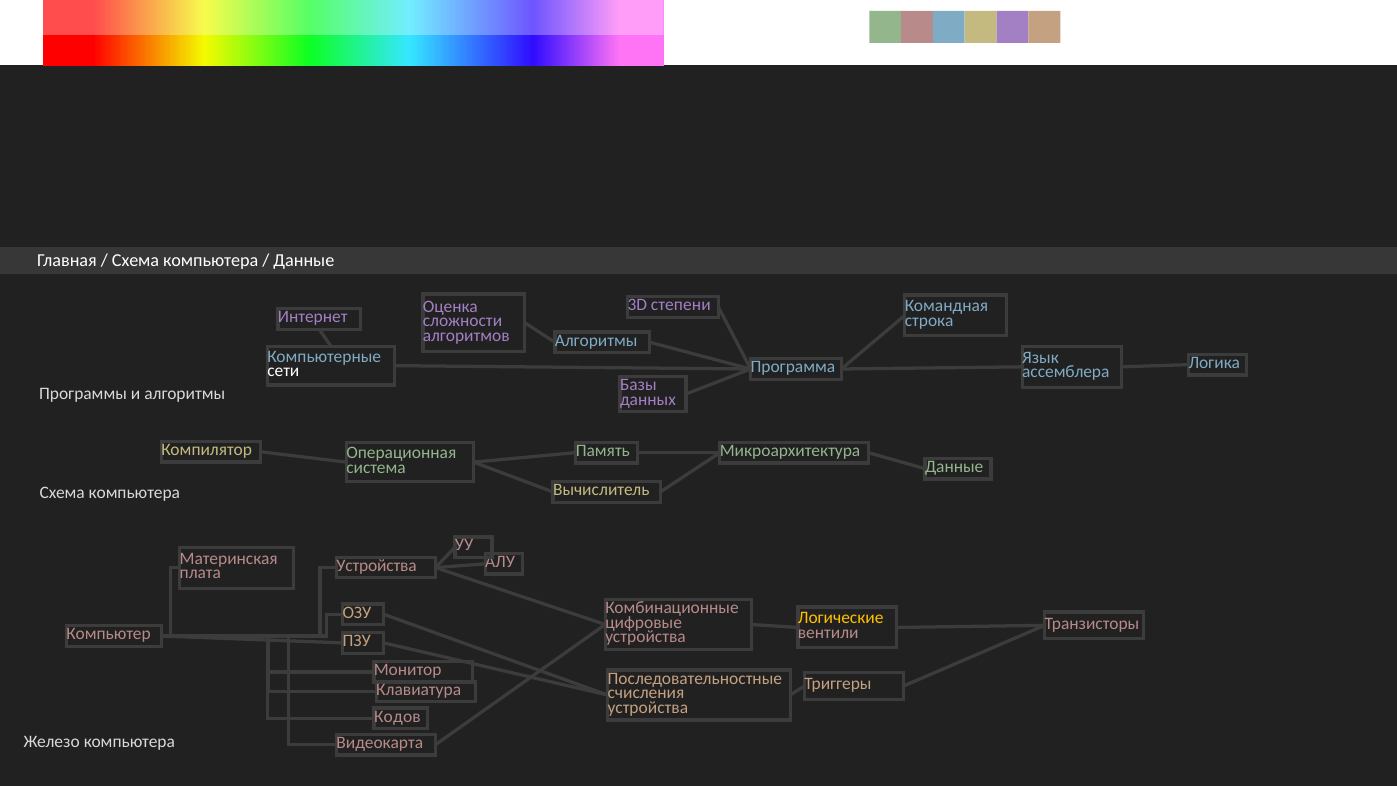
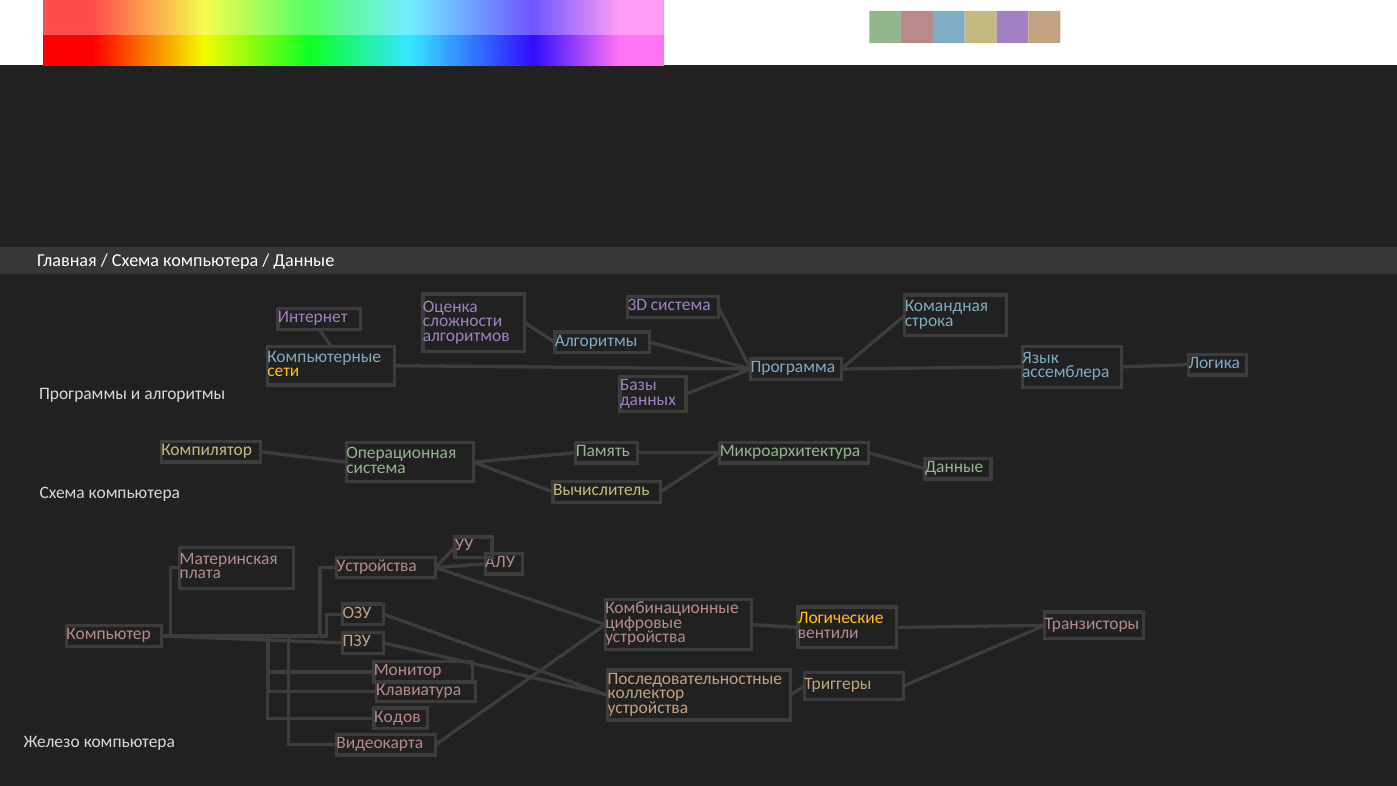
3D степени: степени -> система
сети colour: white -> yellow
счисления: счисления -> коллектор
